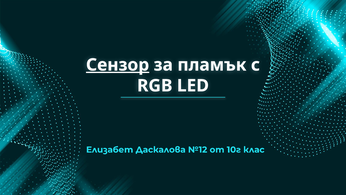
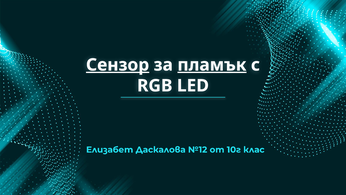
пламък underline: none -> present
